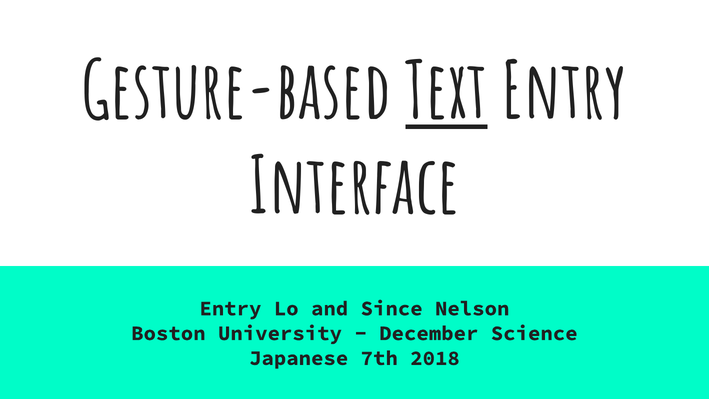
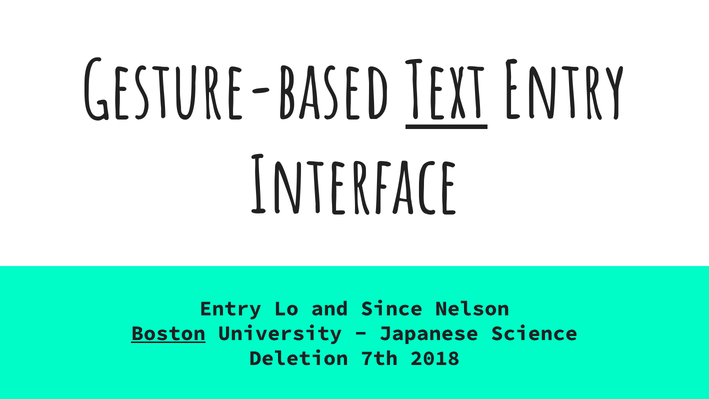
Boston underline: none -> present
December: December -> Japanese
Japanese: Japanese -> Deletion
